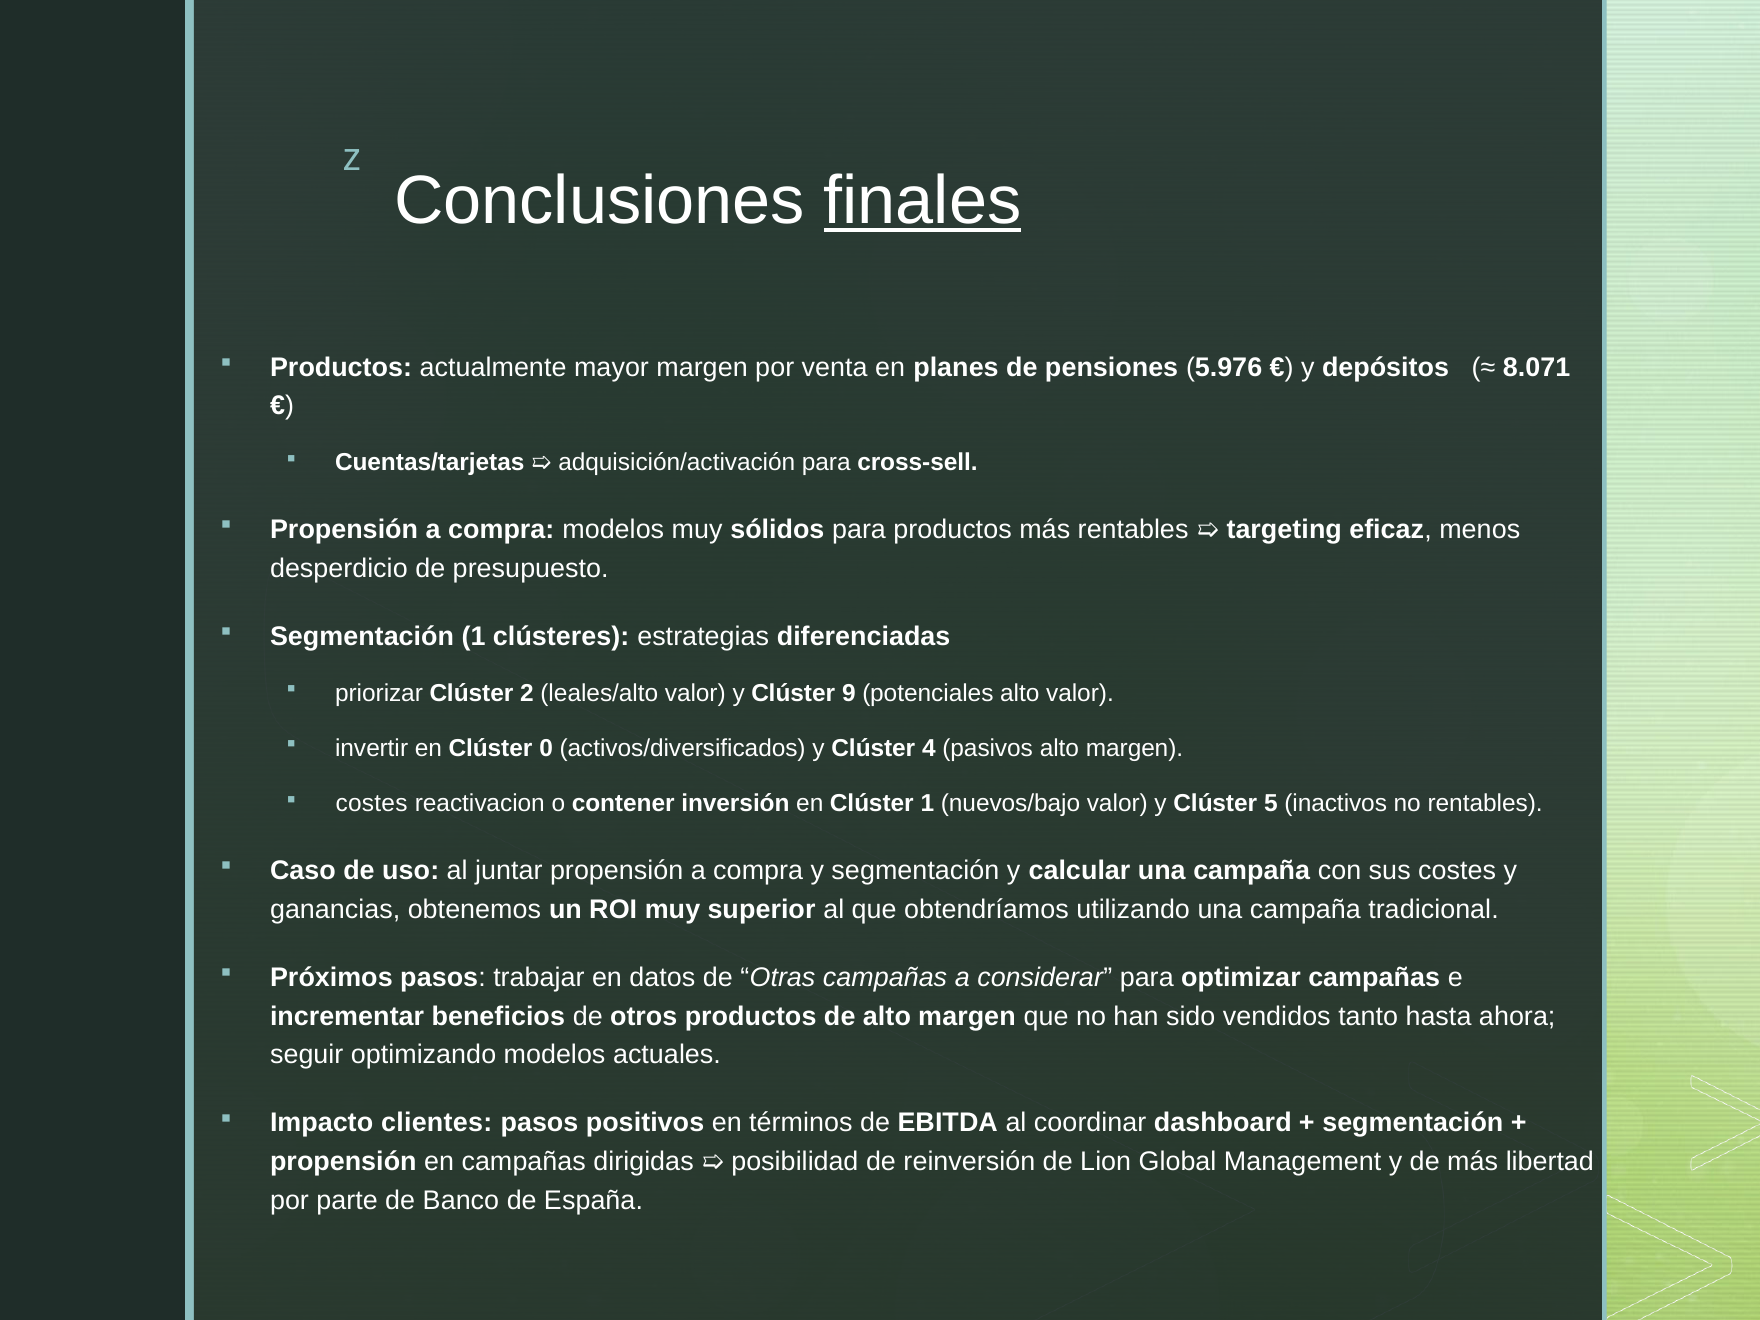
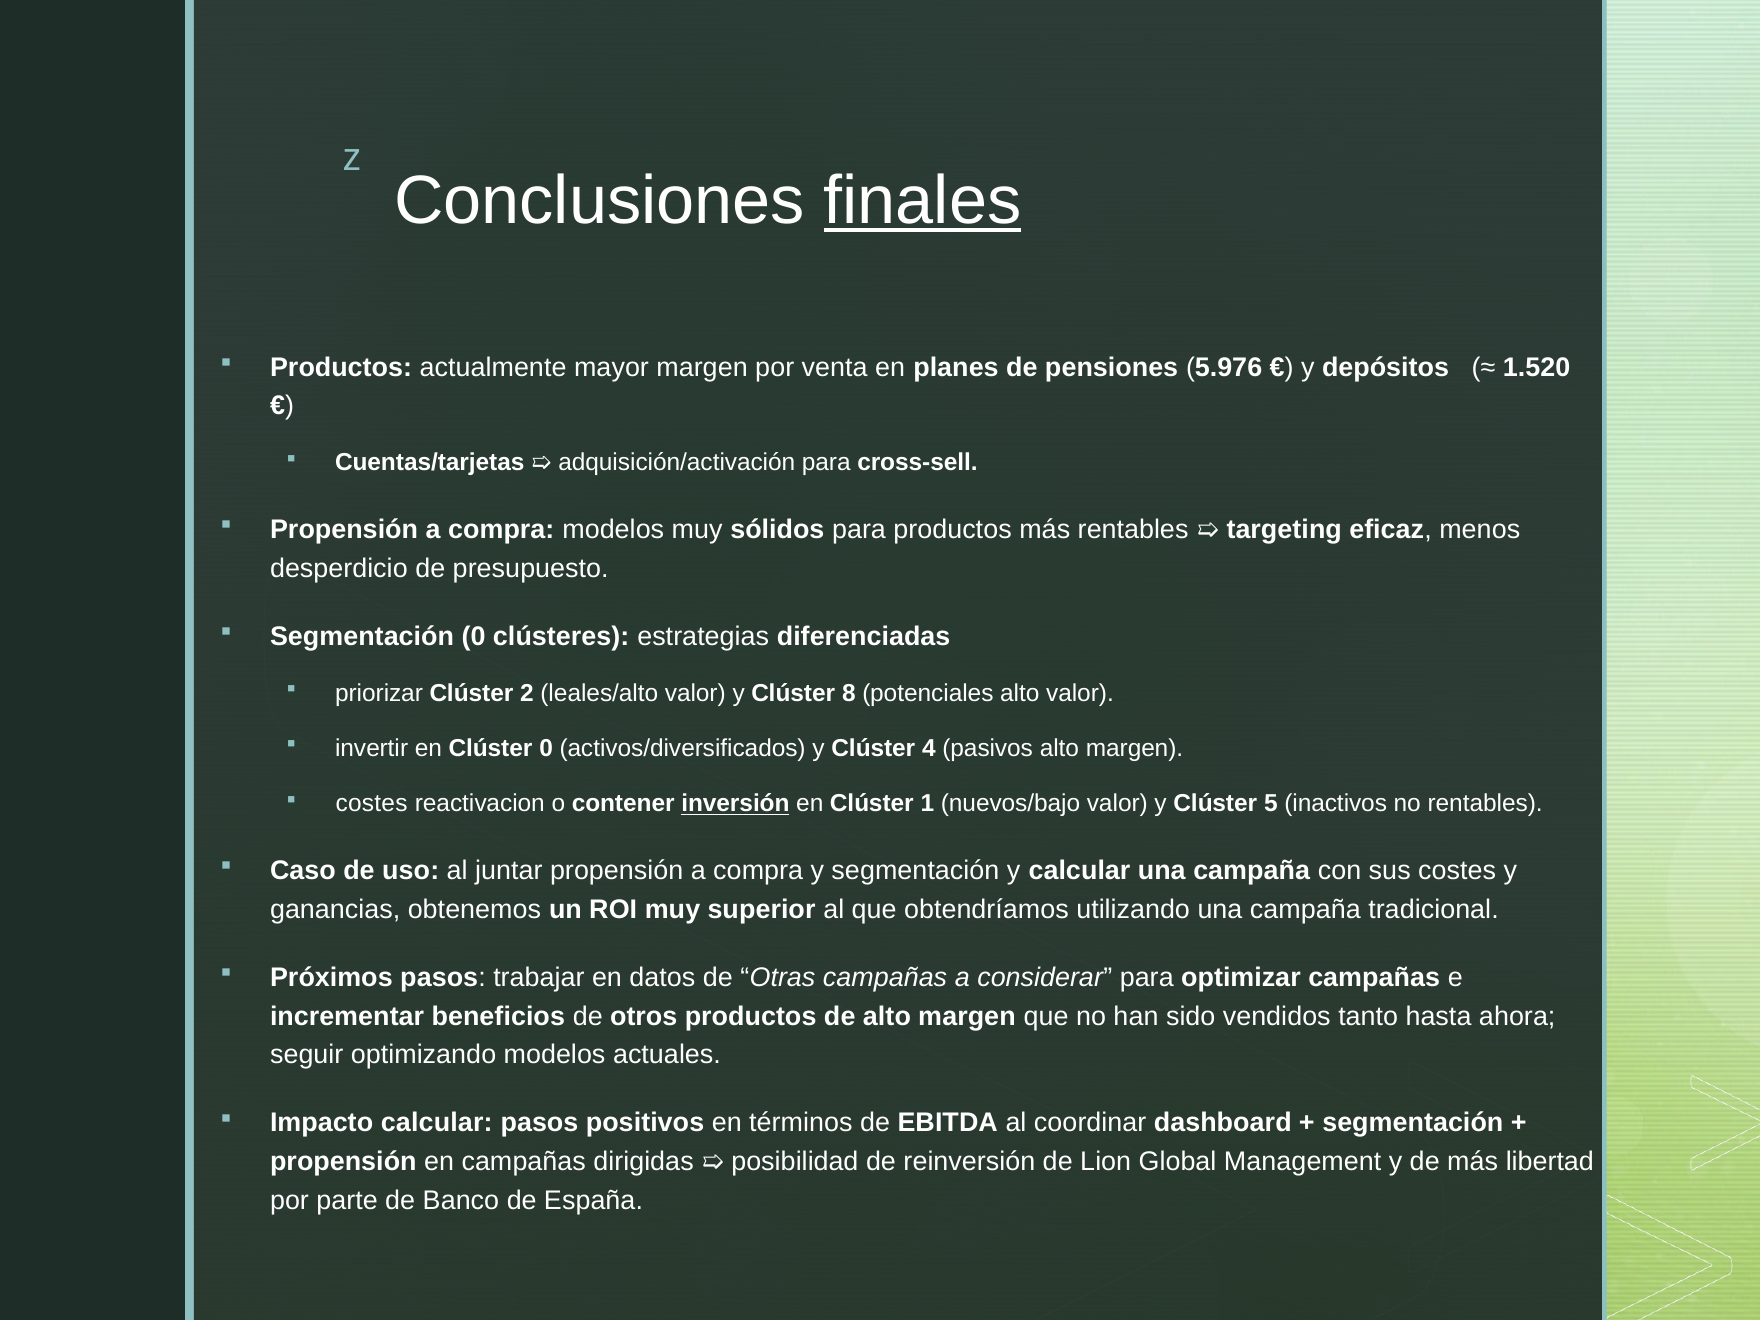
8.071: 8.071 -> 1.520
Segmentación 1: 1 -> 0
9: 9 -> 8
inversión underline: none -> present
Impacto clientes: clientes -> calcular
